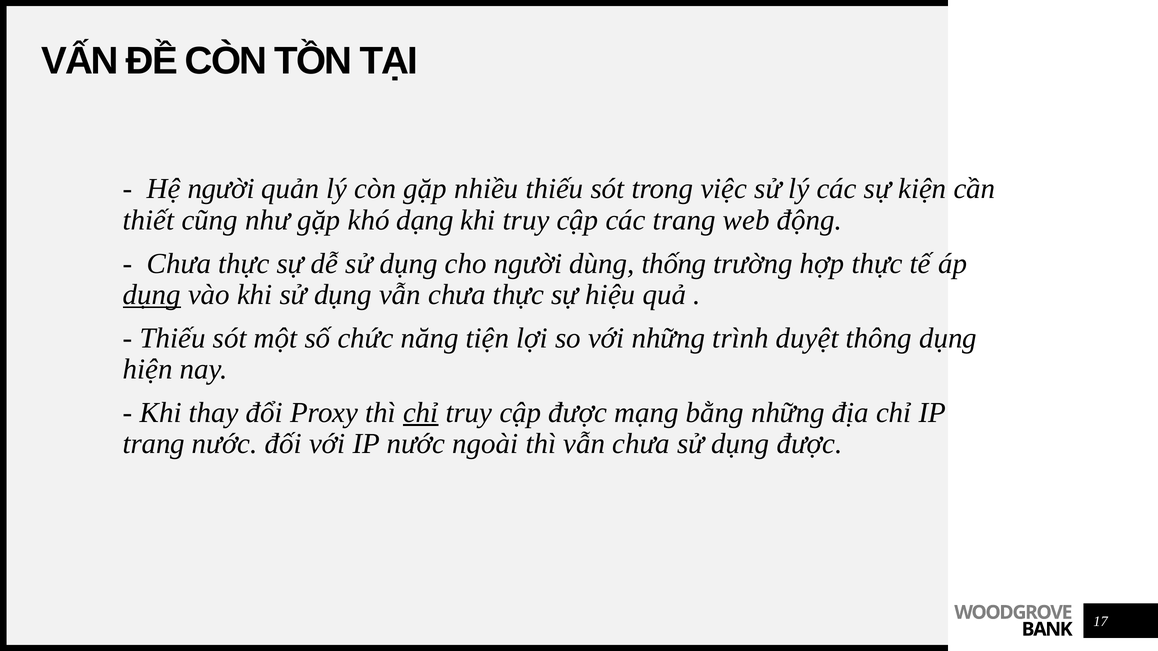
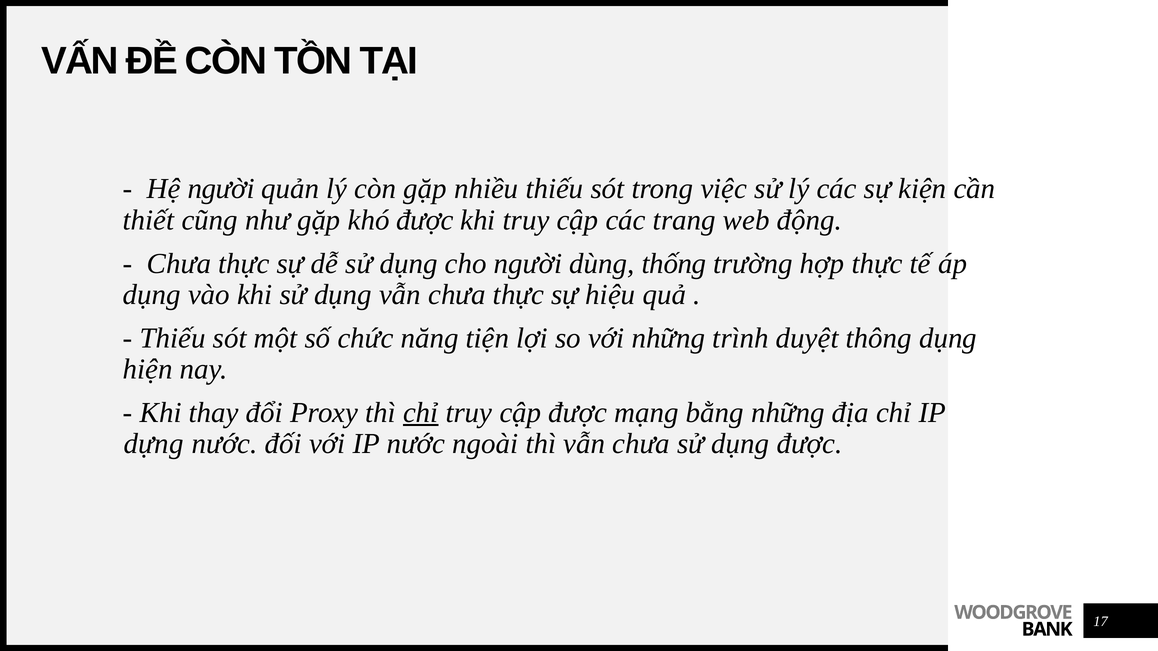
khó dạng: dạng -> được
dụng at (152, 295) underline: present -> none
trang at (154, 444): trang -> dựng
